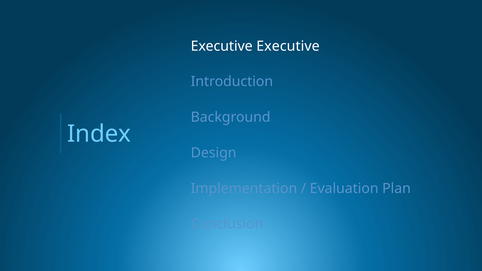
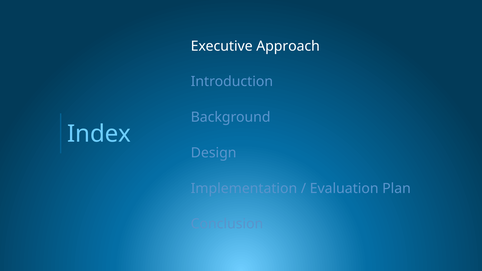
Executive Executive: Executive -> Approach
